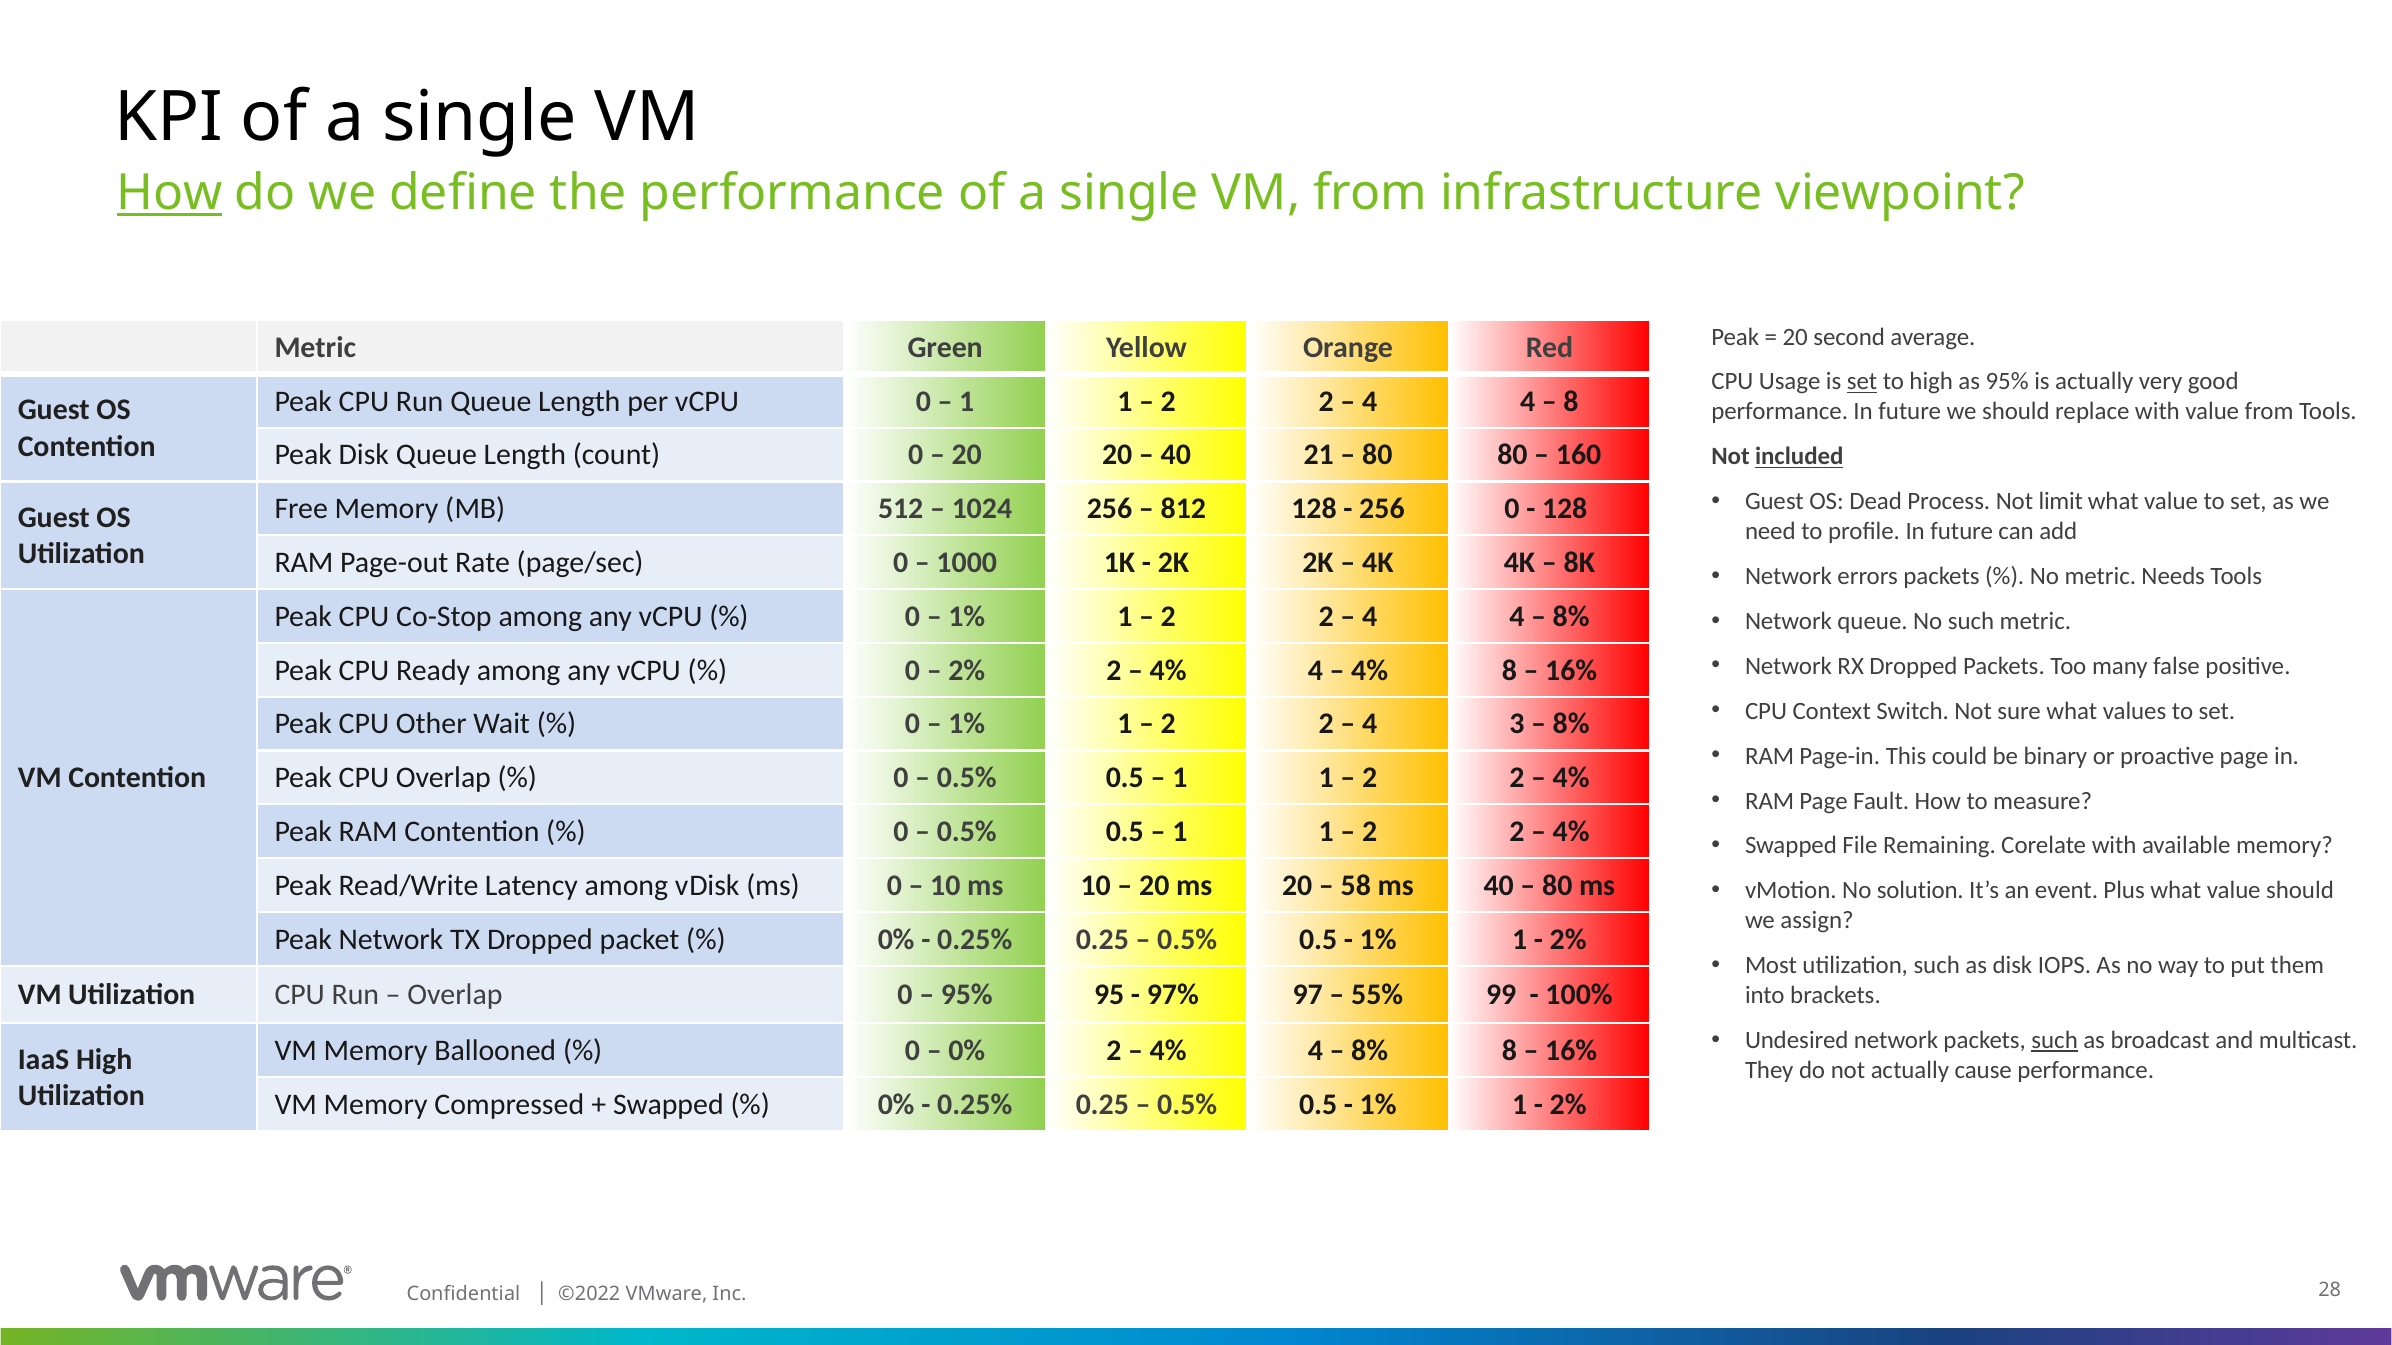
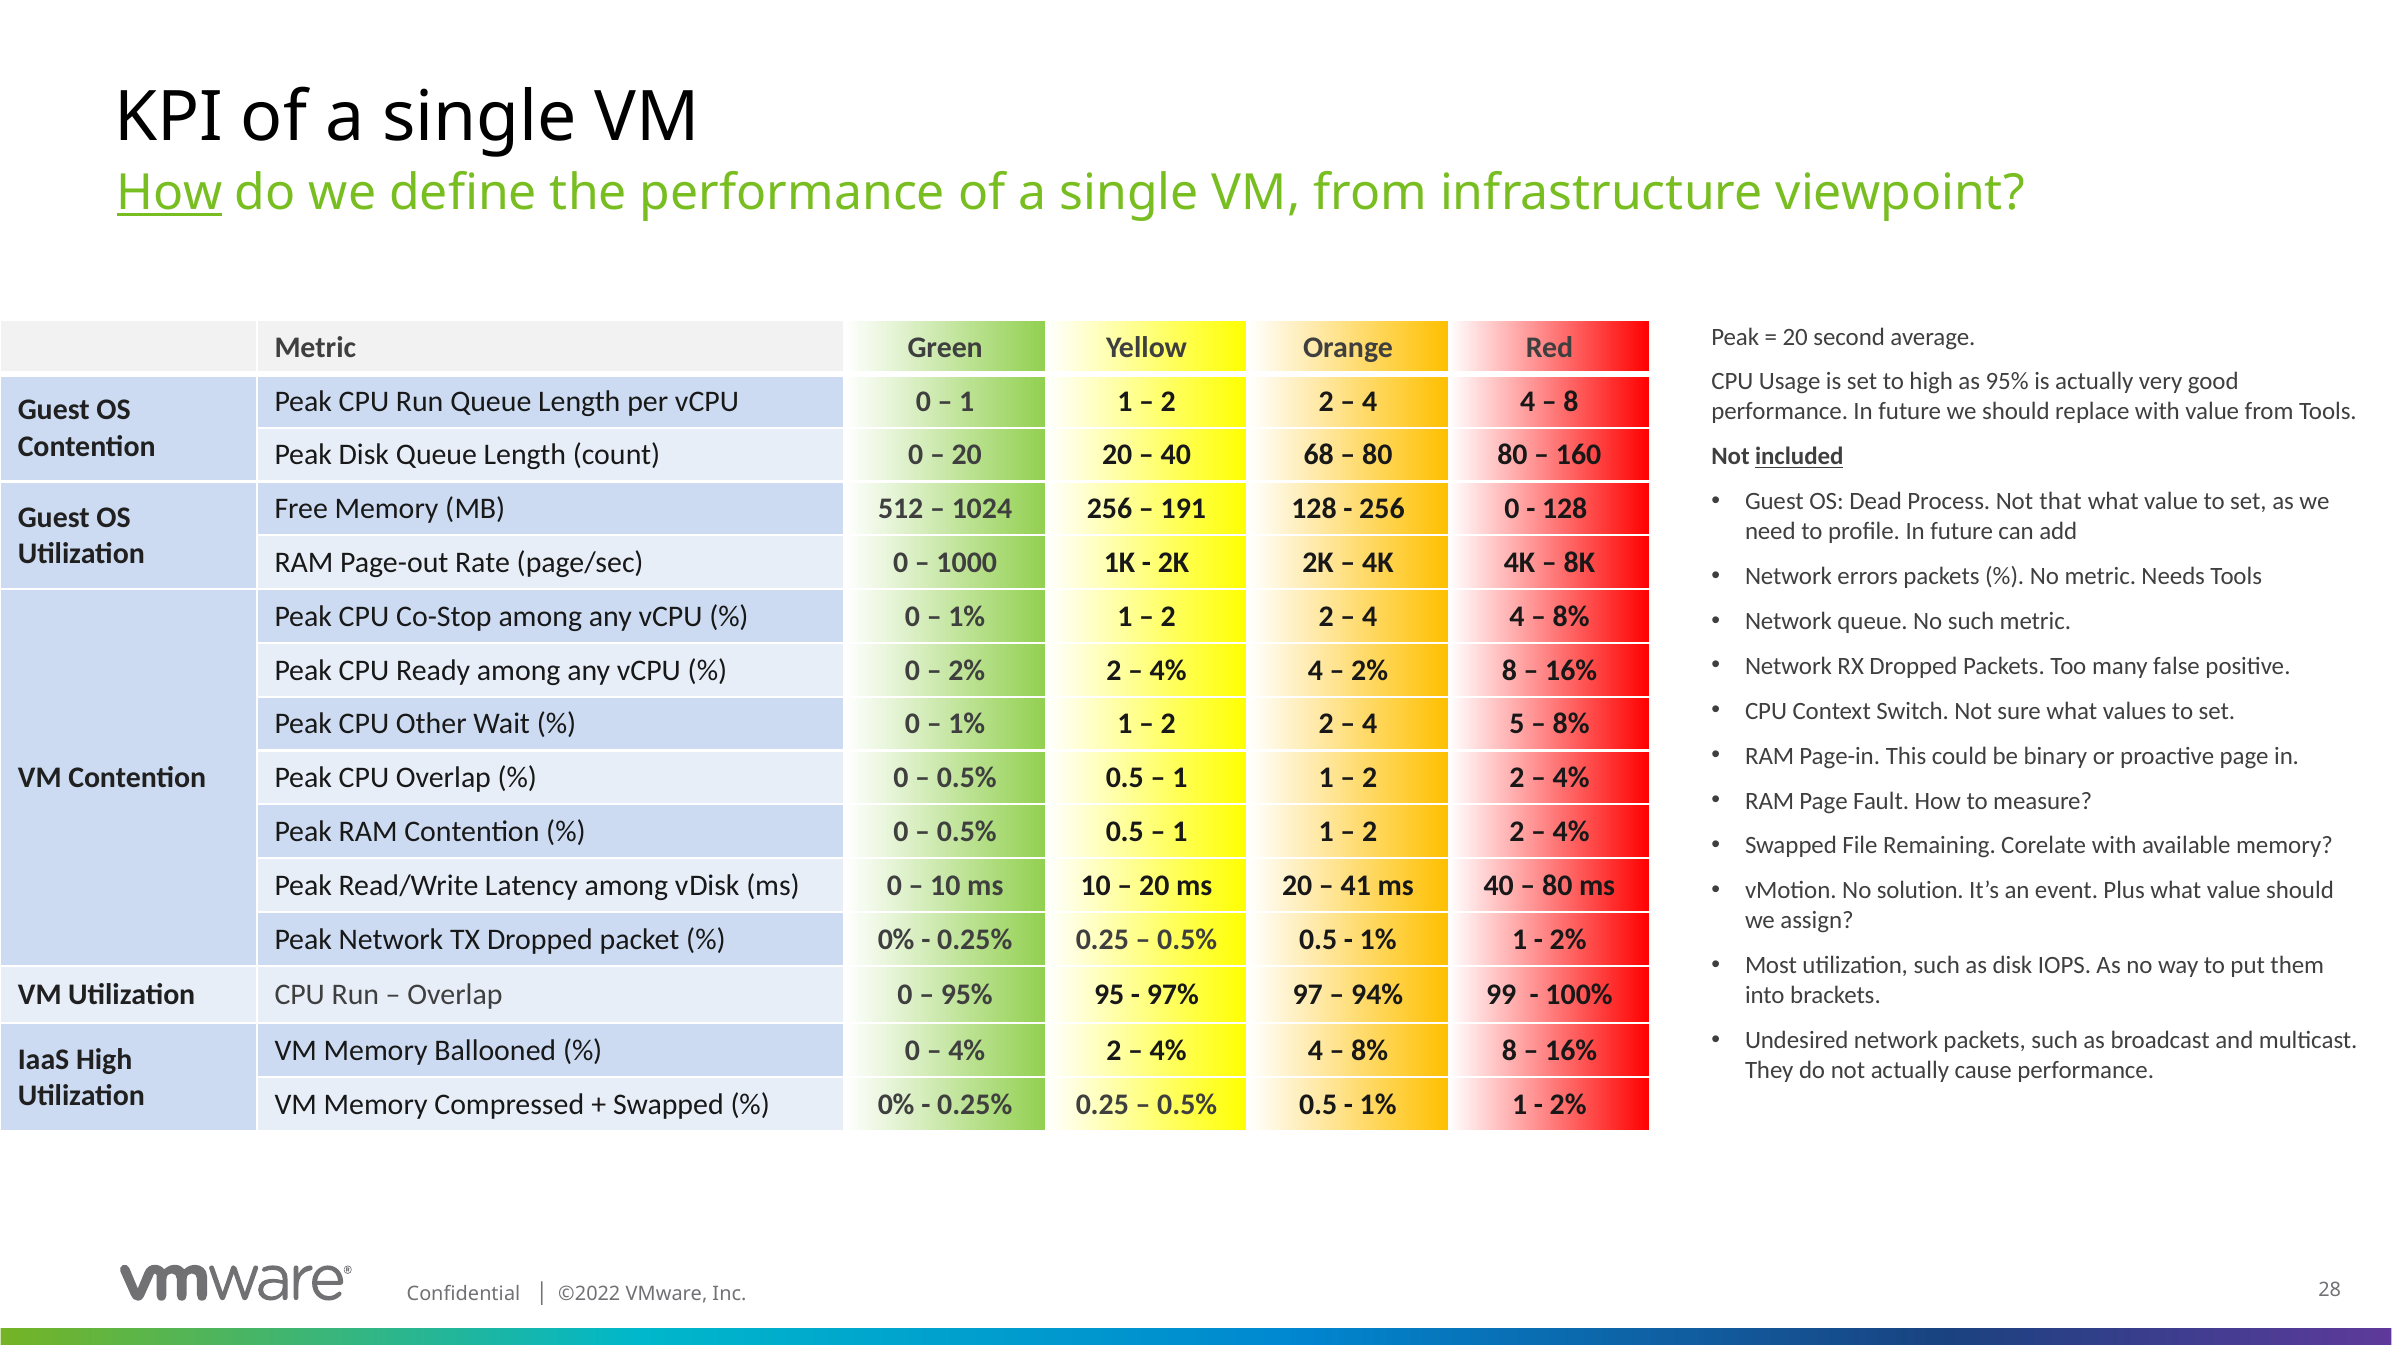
set at (1862, 382) underline: present -> none
21: 21 -> 68
limit: limit -> that
812: 812 -> 191
4% at (1370, 671): 4% -> 2%
3: 3 -> 5
58: 58 -> 41
55%: 55% -> 94%
such at (2055, 1041) underline: present -> none
0% at (967, 1051): 0% -> 4%
